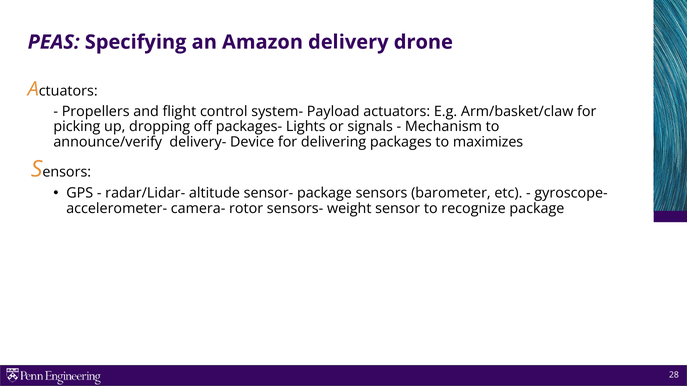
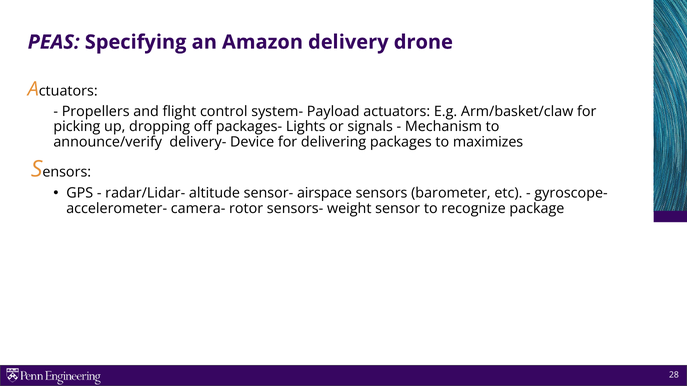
sensor- package: package -> airspace
